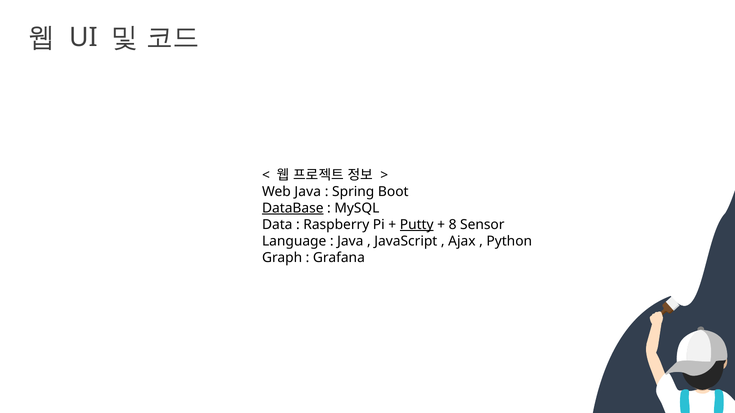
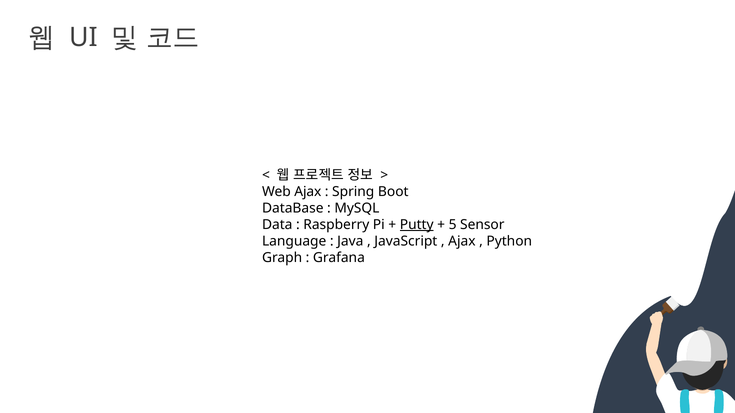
Web Java: Java -> Ajax
DataBase underline: present -> none
8: 8 -> 5
